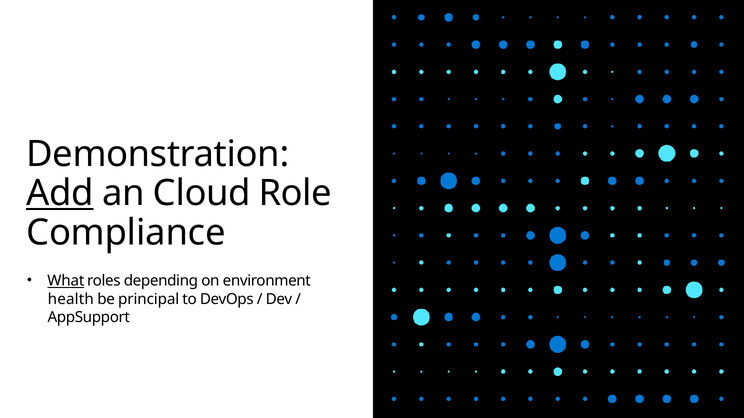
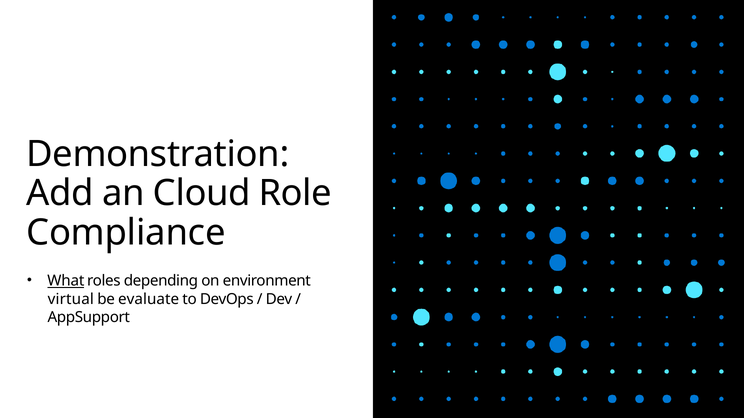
Add underline: present -> none
health: health -> virtual
principal: principal -> evaluate
